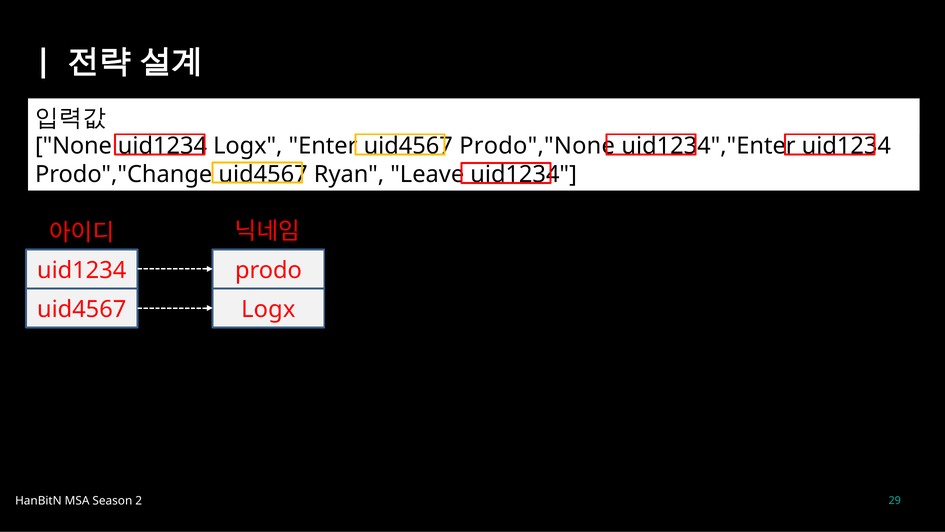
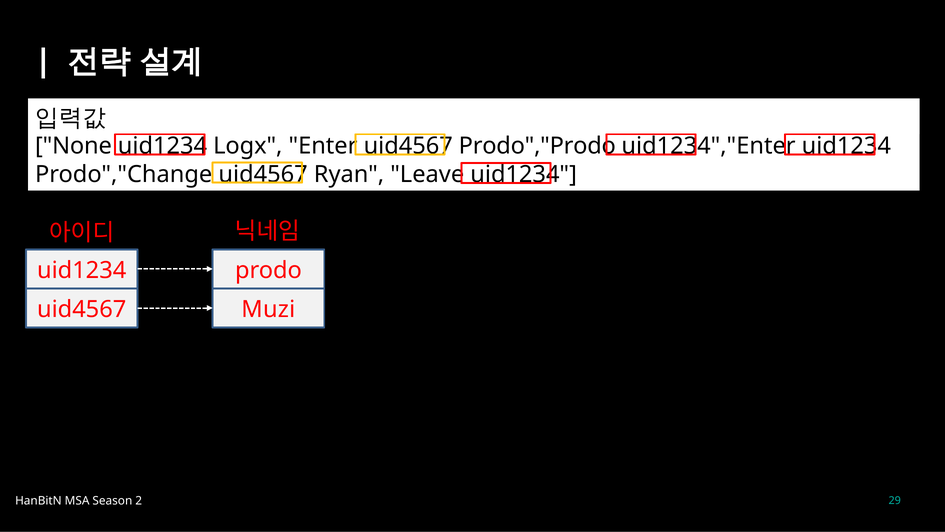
Prodo","None: Prodo","None -> Prodo","Prodo
Logx at (268, 310): Logx -> Muzi
